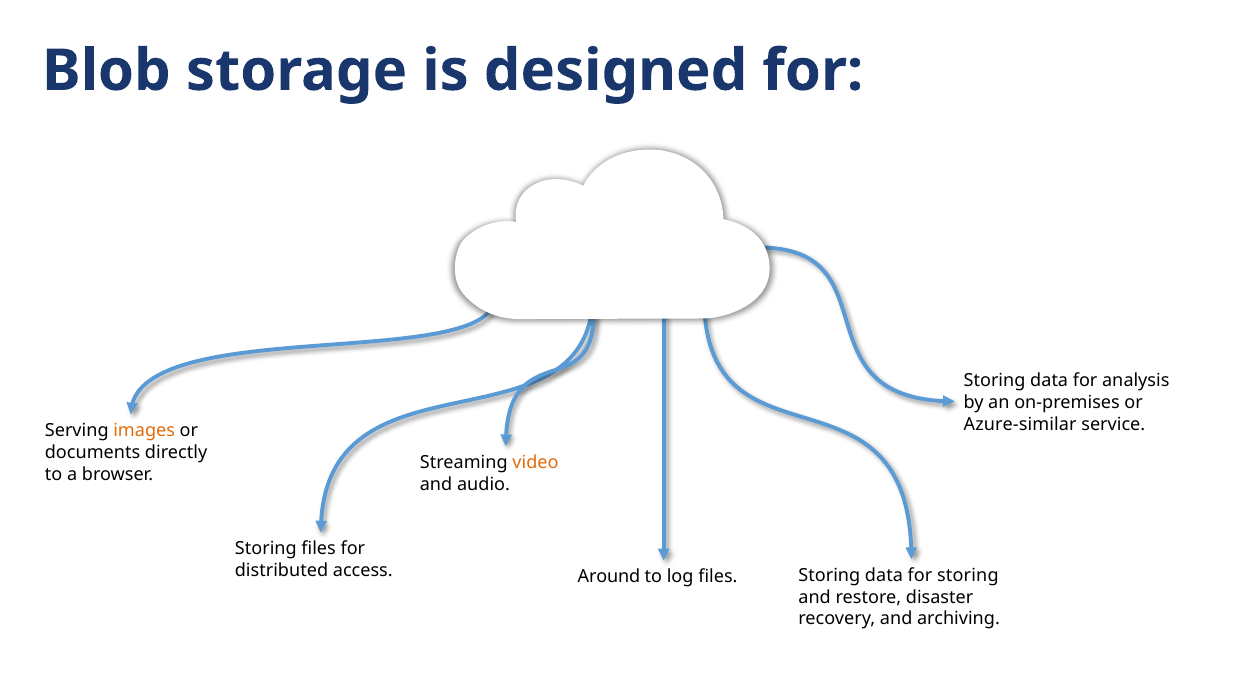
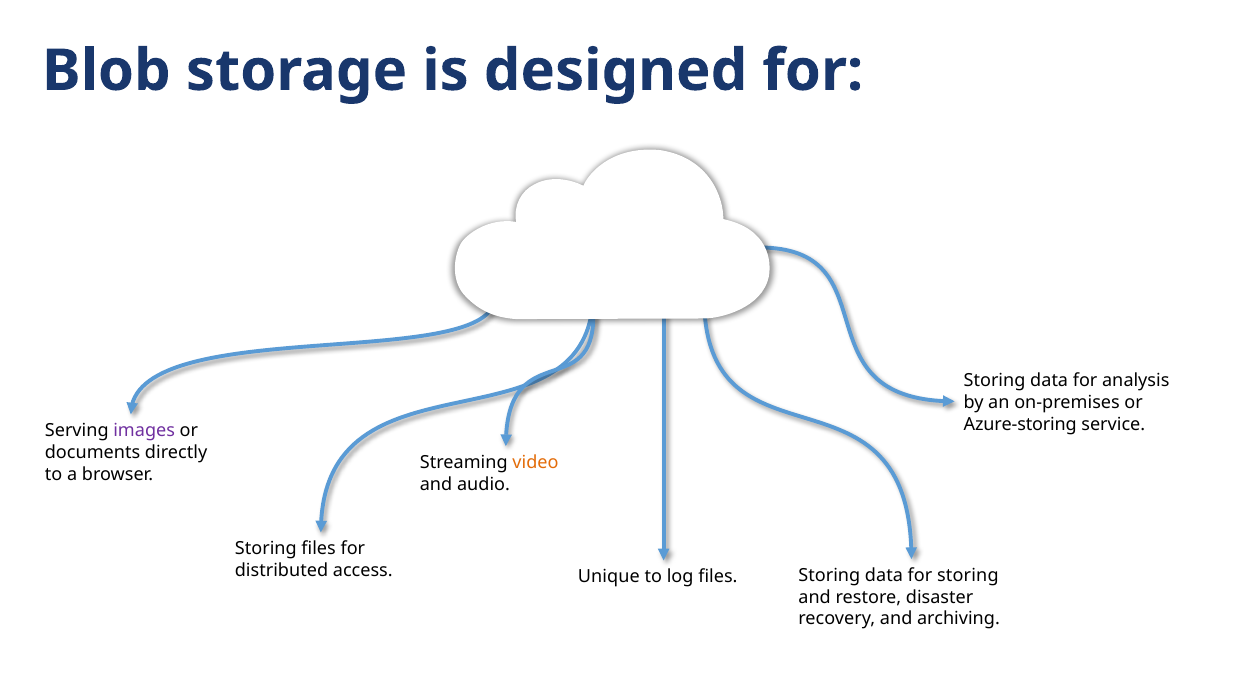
Azure-similar: Azure-similar -> Azure-storing
images colour: orange -> purple
Around: Around -> Unique
